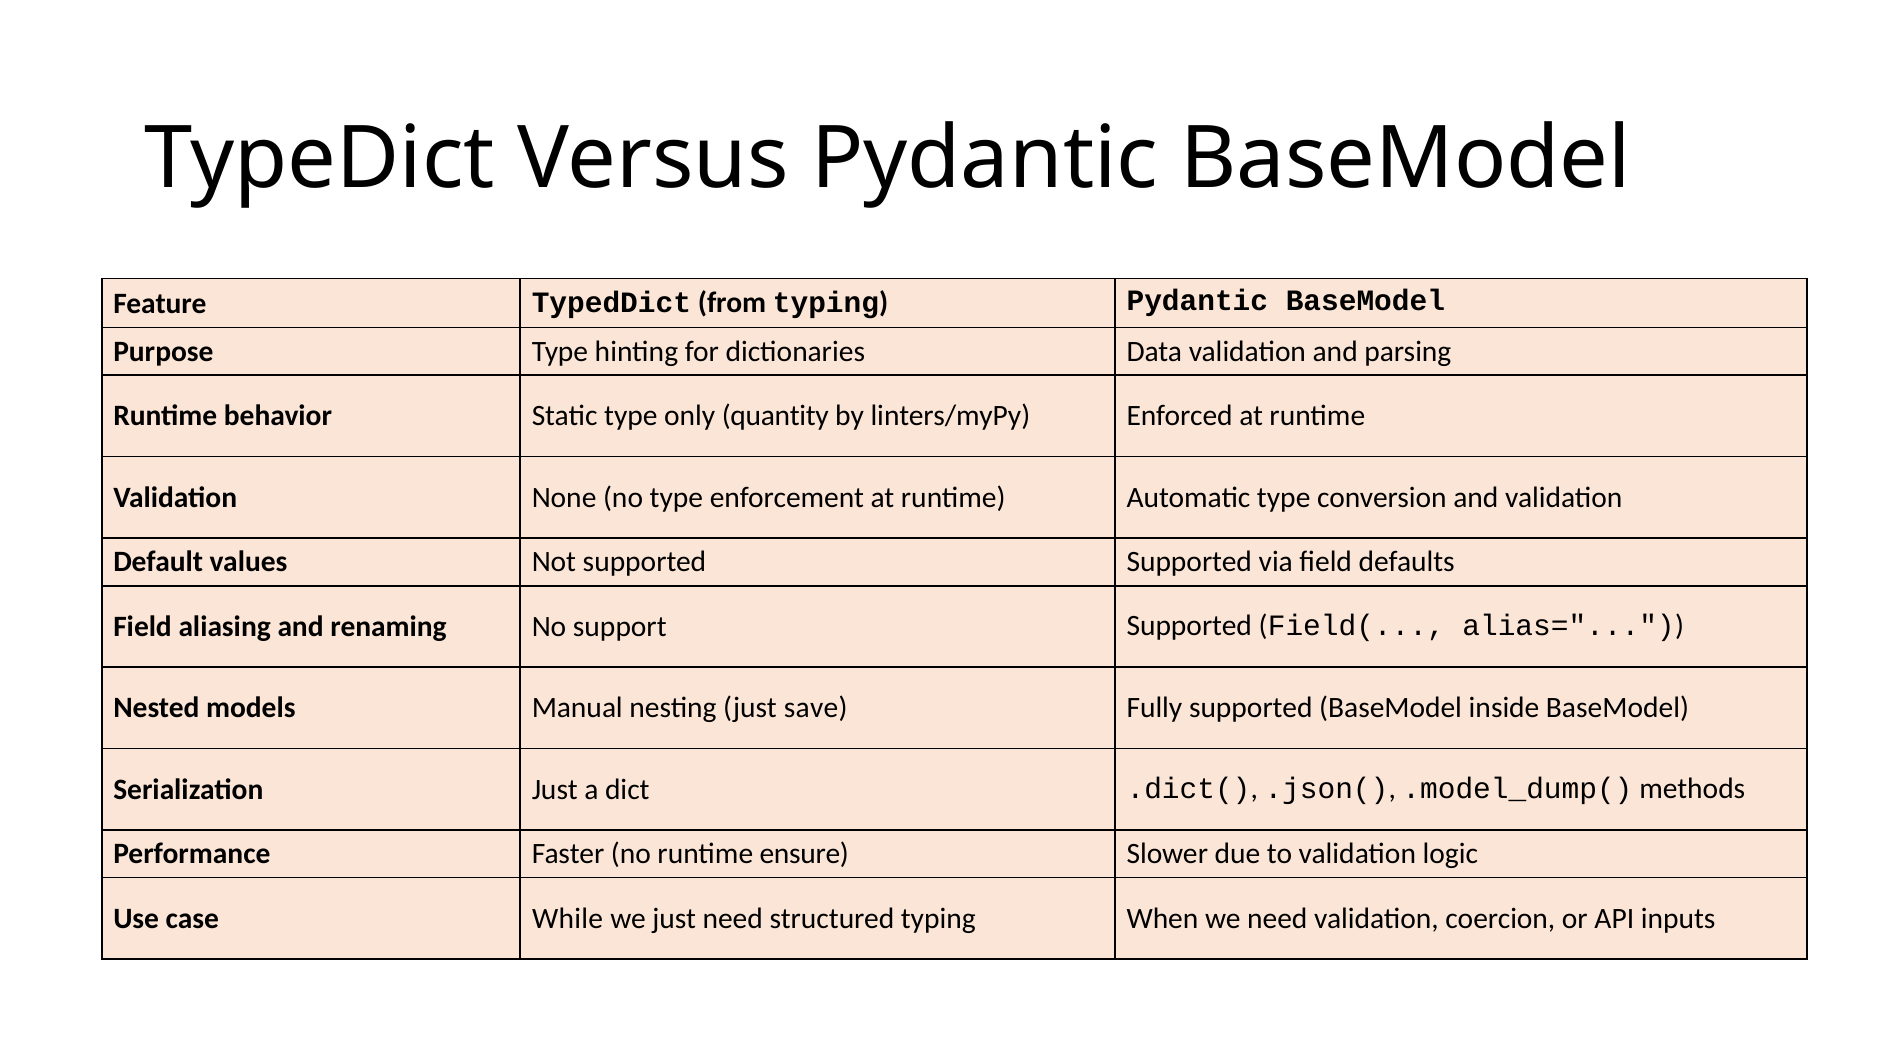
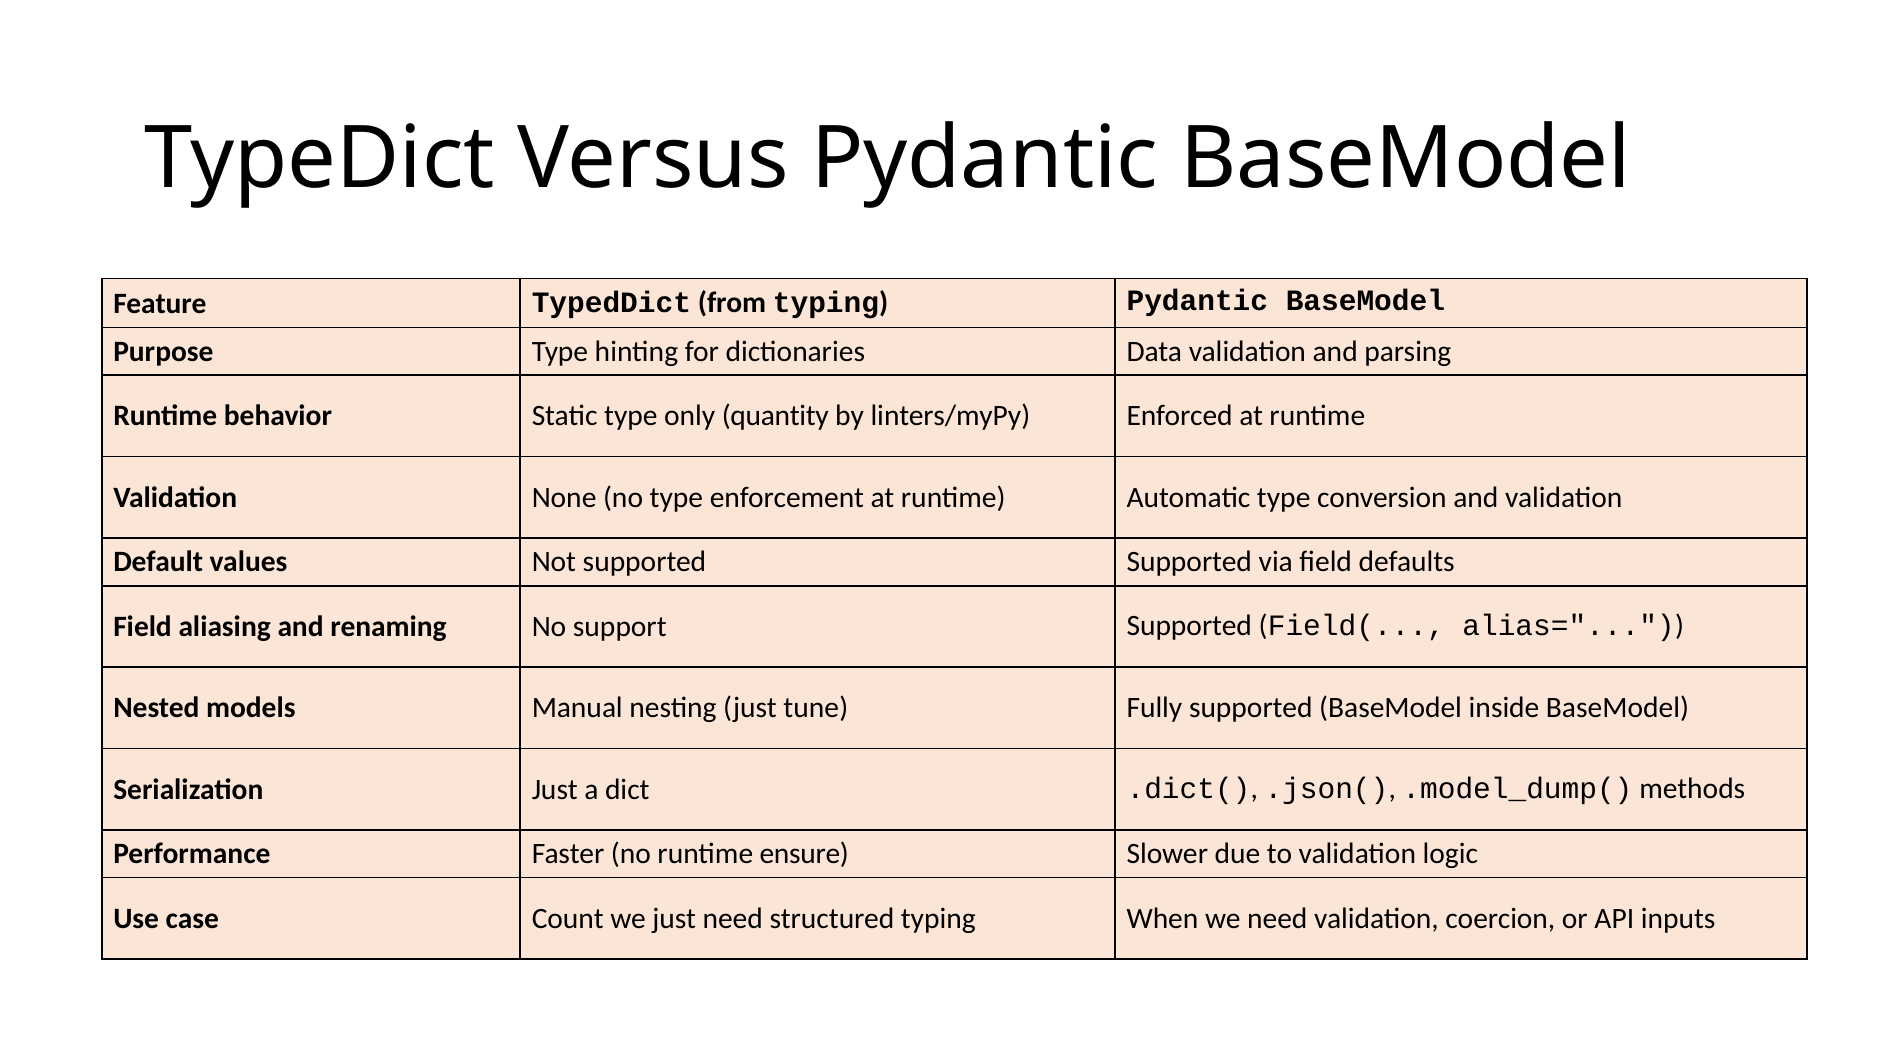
save: save -> tune
While: While -> Count
